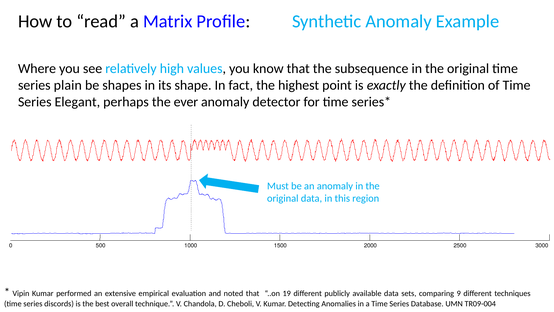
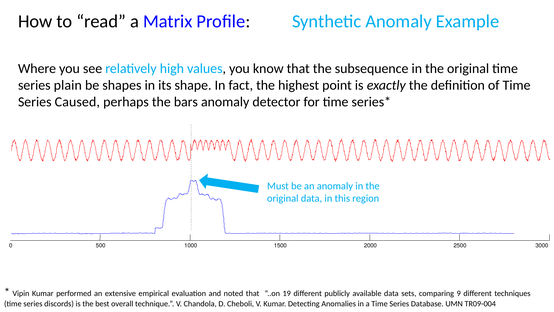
Elegant: Elegant -> Caused
ever: ever -> bars
